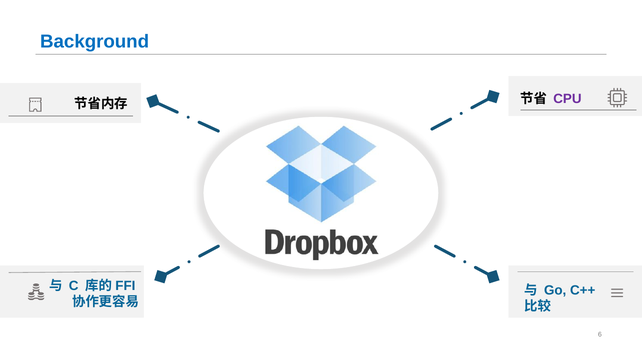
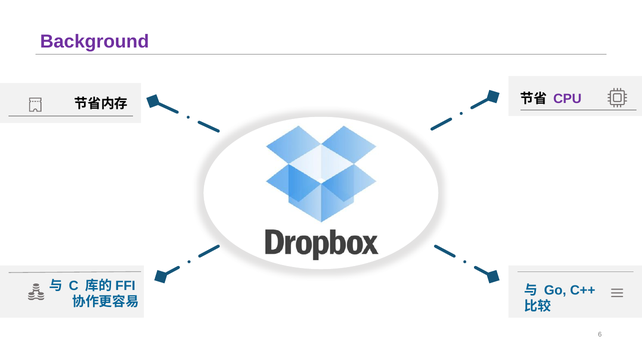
Background colour: blue -> purple
